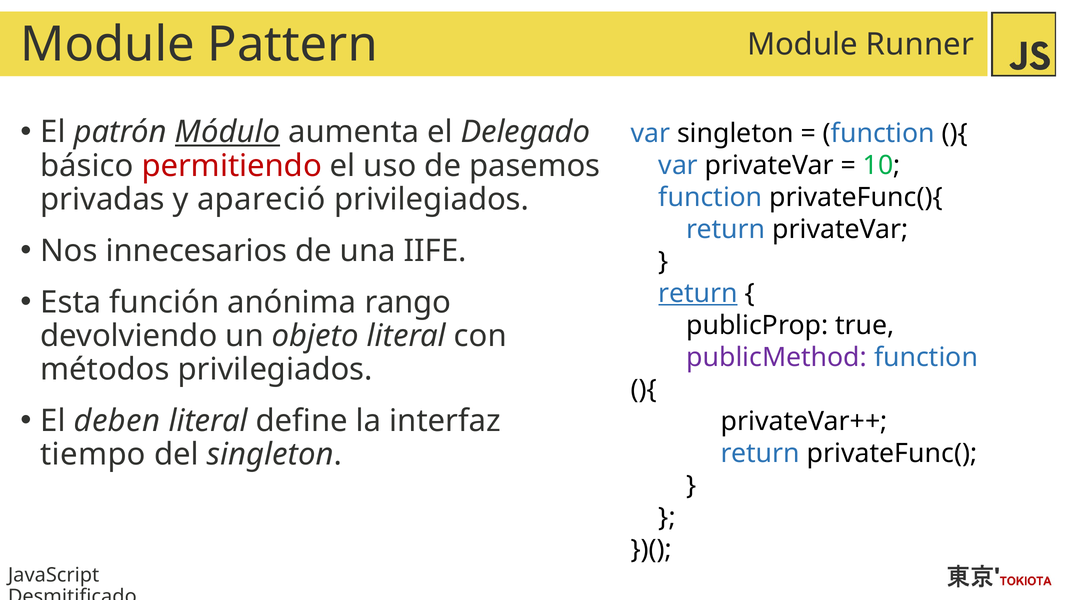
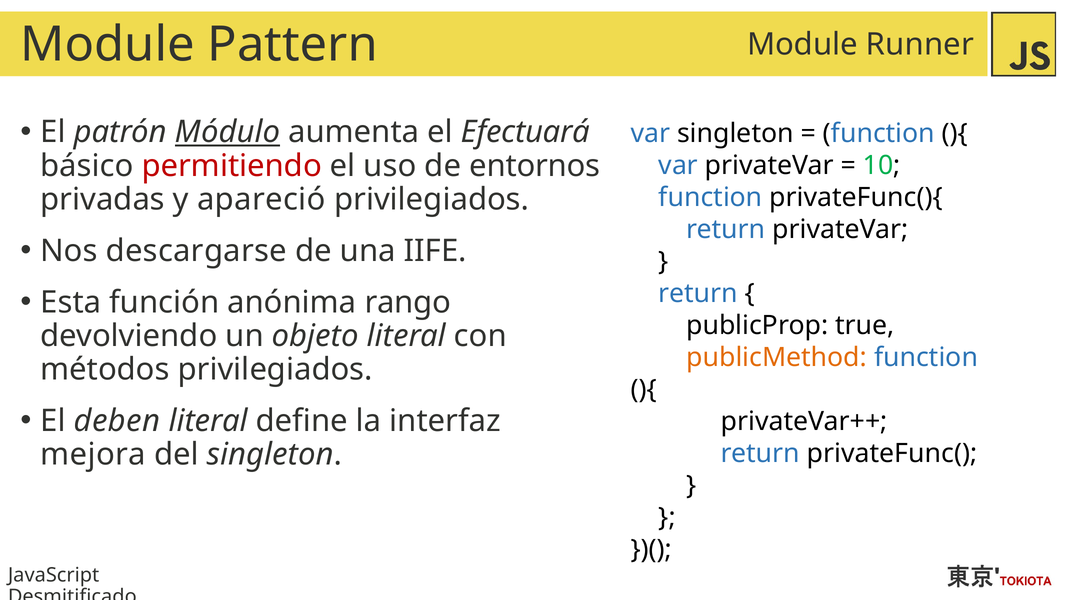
Delegado: Delegado -> Efectuará
pasemos: pasemos -> entornos
innecesarios: innecesarios -> descargarse
return at (698, 294) underline: present -> none
publicMethod colour: purple -> orange
tiempo: tiempo -> mejora
